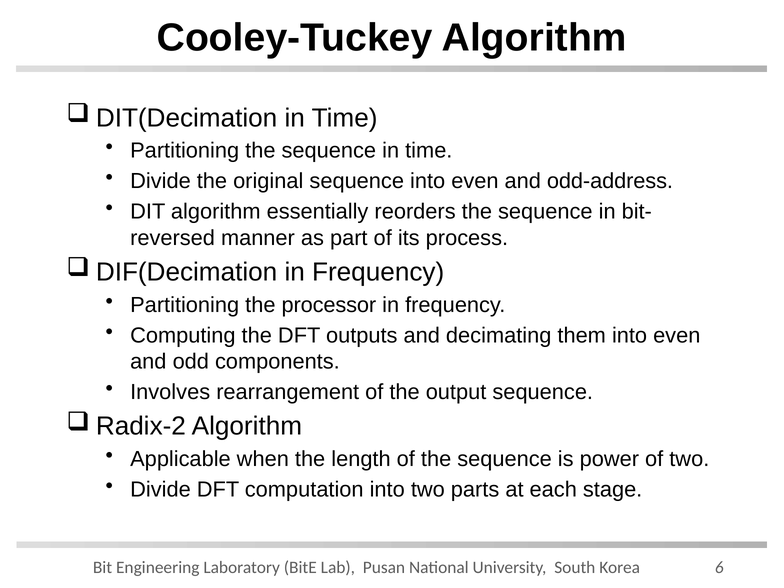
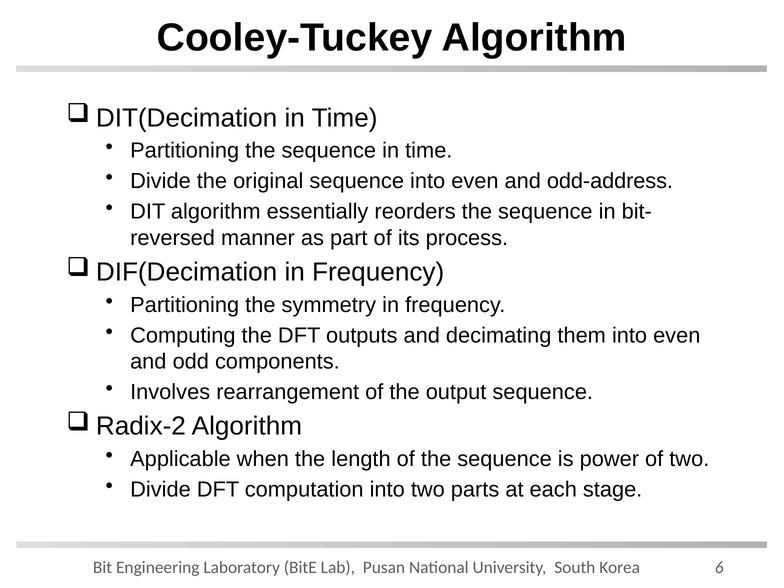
processor: processor -> symmetry
